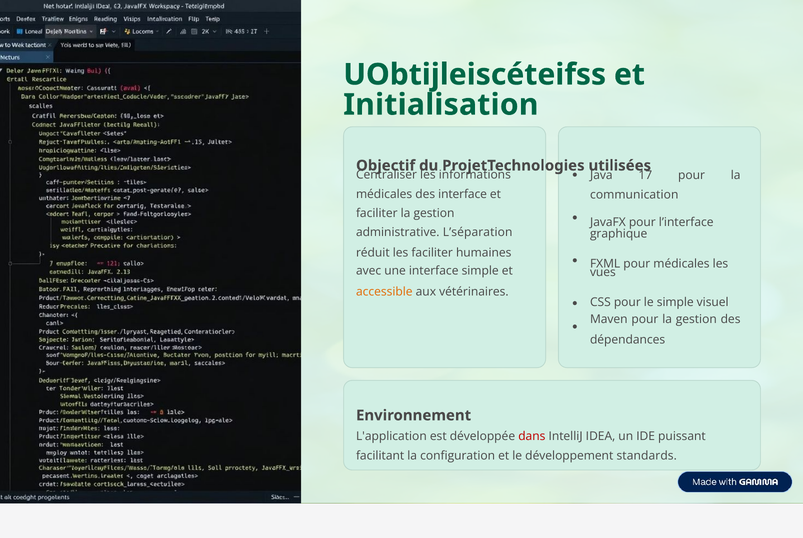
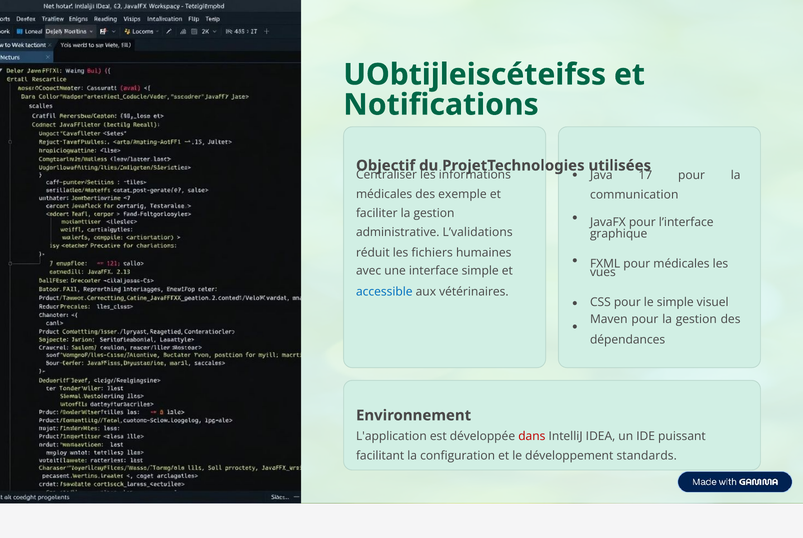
Initialisation: Initialisation -> Notifications
des interface: interface -> exemple
L’séparation: L’séparation -> L’validations
les faciliter: faciliter -> fichiers
accessible colour: orange -> blue
